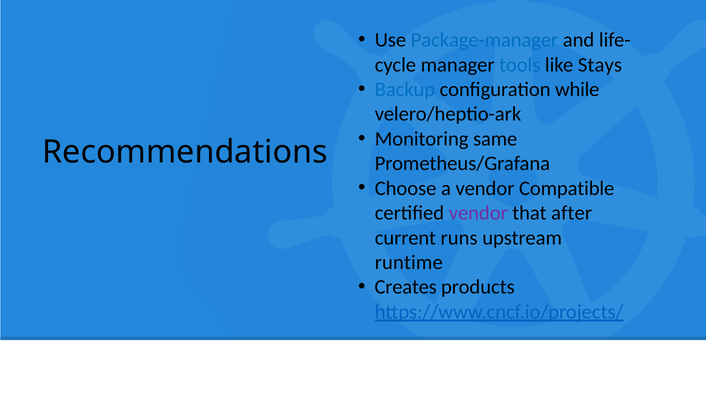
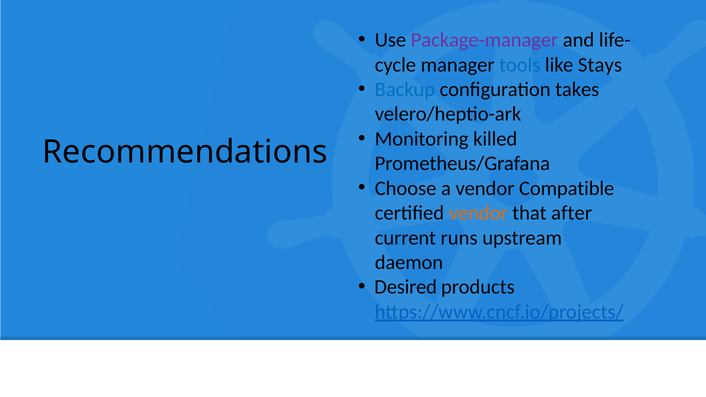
Package-manager colour: blue -> purple
while: while -> takes
same: same -> killed
vendor at (478, 213) colour: purple -> orange
runtime: runtime -> daemon
Creates: Creates -> Desired
